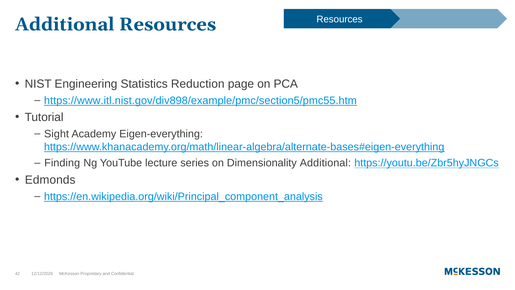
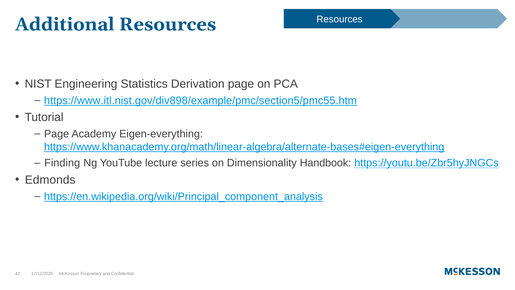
Reduction: Reduction -> Derivation
Sight at (57, 134): Sight -> Page
Dimensionality Additional: Additional -> Handbook
